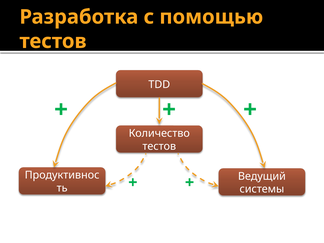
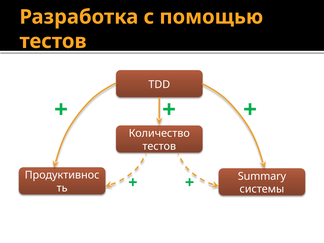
Ведущий: Ведущий -> Summary
